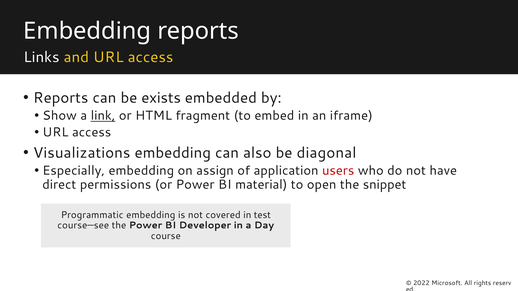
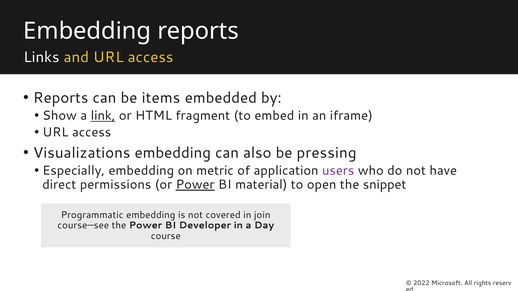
exists: exists -> items
diagonal: diagonal -> pressing
assign: assign -> metric
users colour: red -> purple
Power at (195, 185) underline: none -> present
test: test -> join
